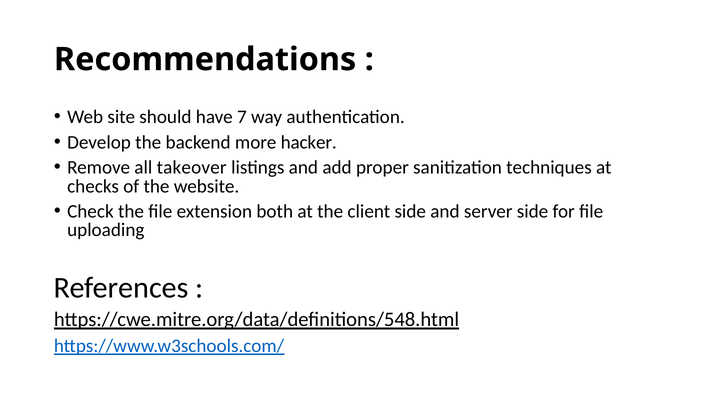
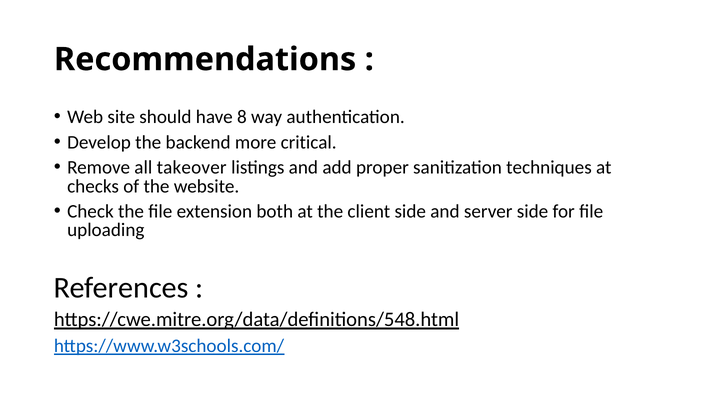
7: 7 -> 8
hacker: hacker -> critical
